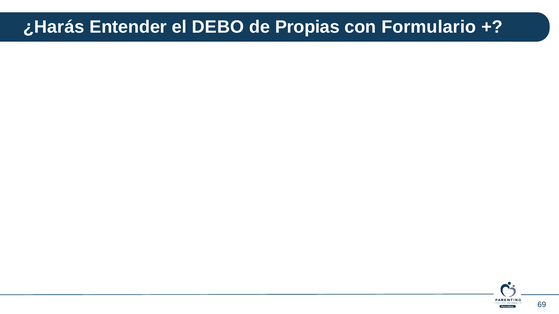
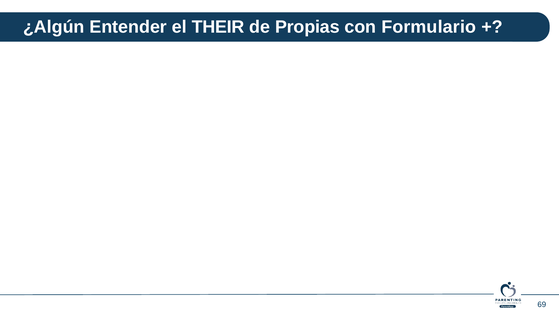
¿Harás: ¿Harás -> ¿Algún
DEBO: DEBO -> THEIR
